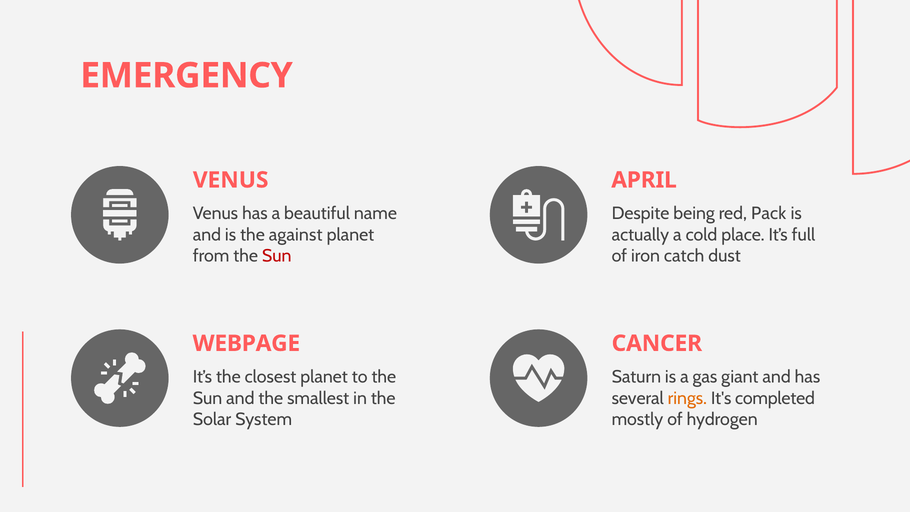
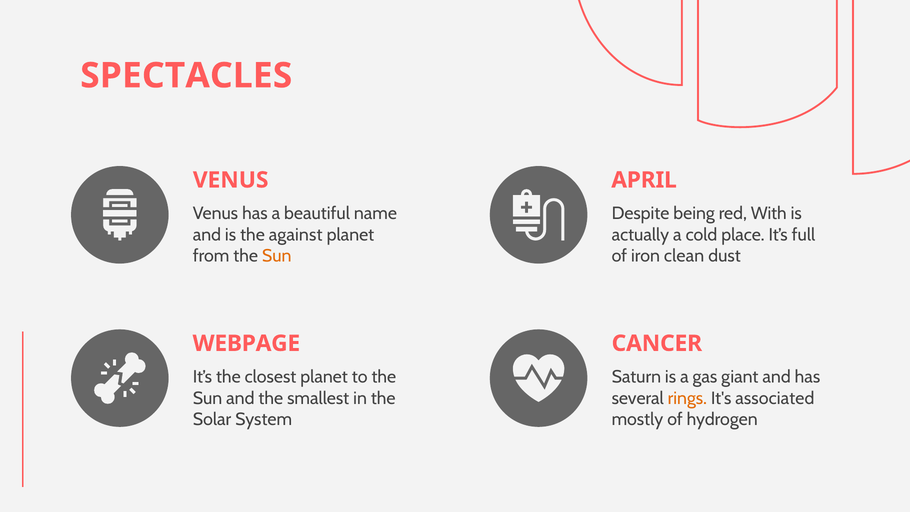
EMERGENCY: EMERGENCY -> SPECTACLES
Pack: Pack -> With
Sun at (277, 256) colour: red -> orange
catch: catch -> clean
completed: completed -> associated
